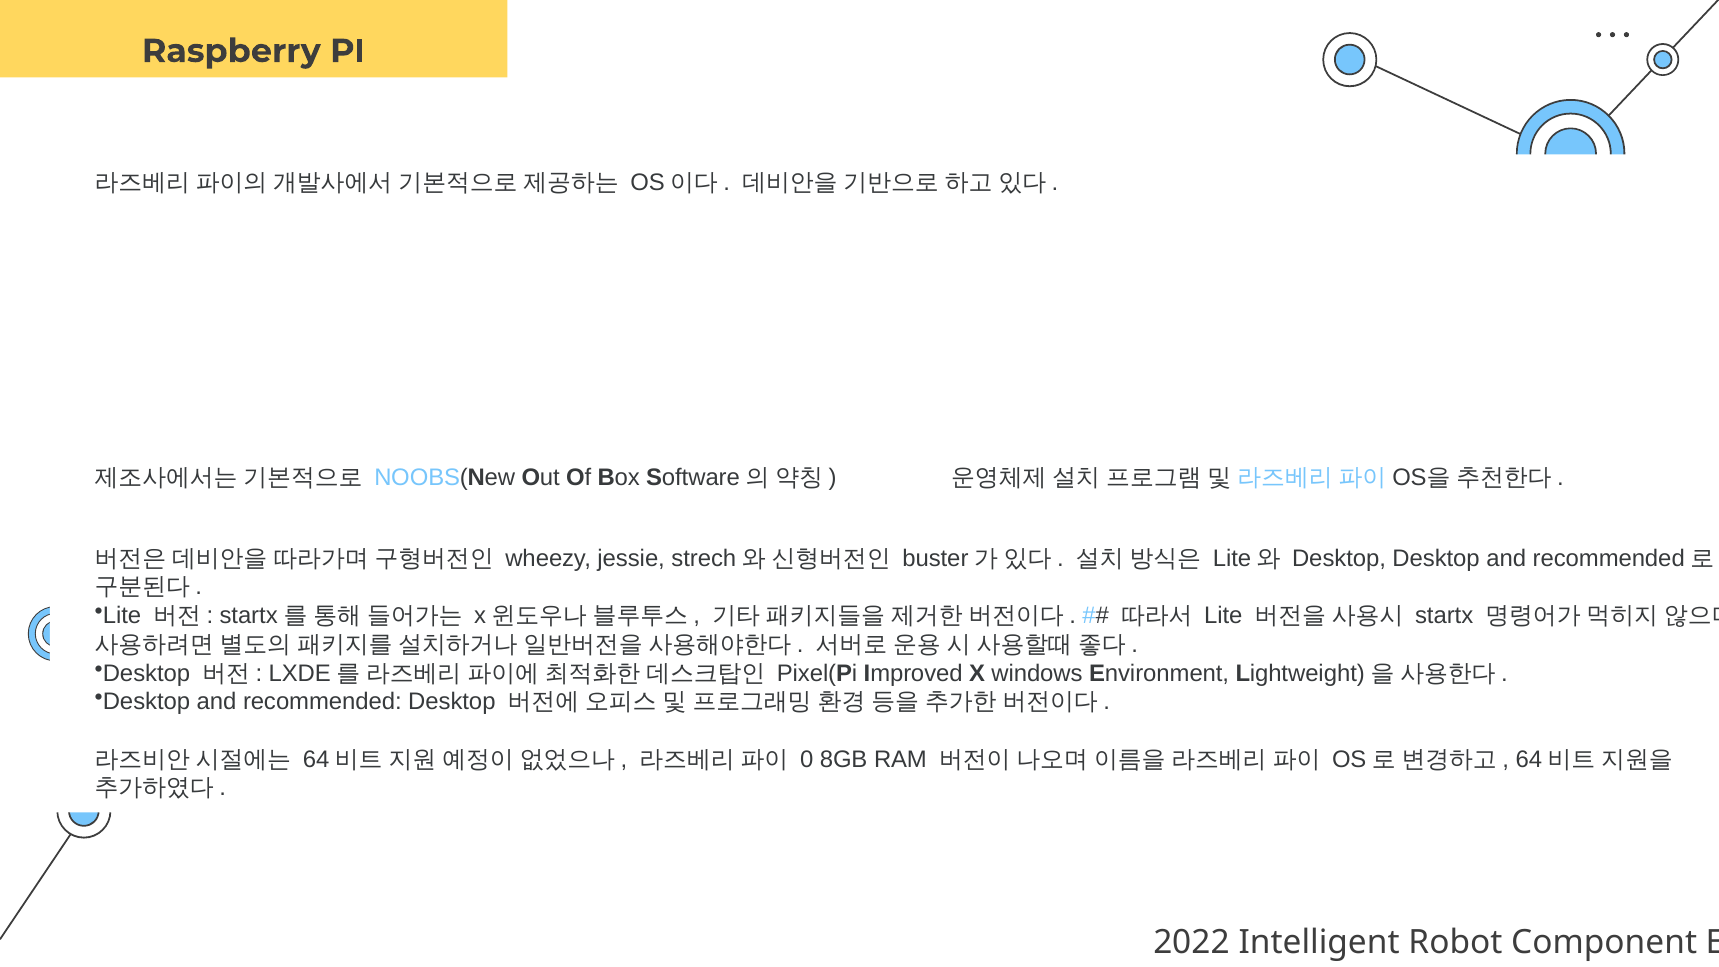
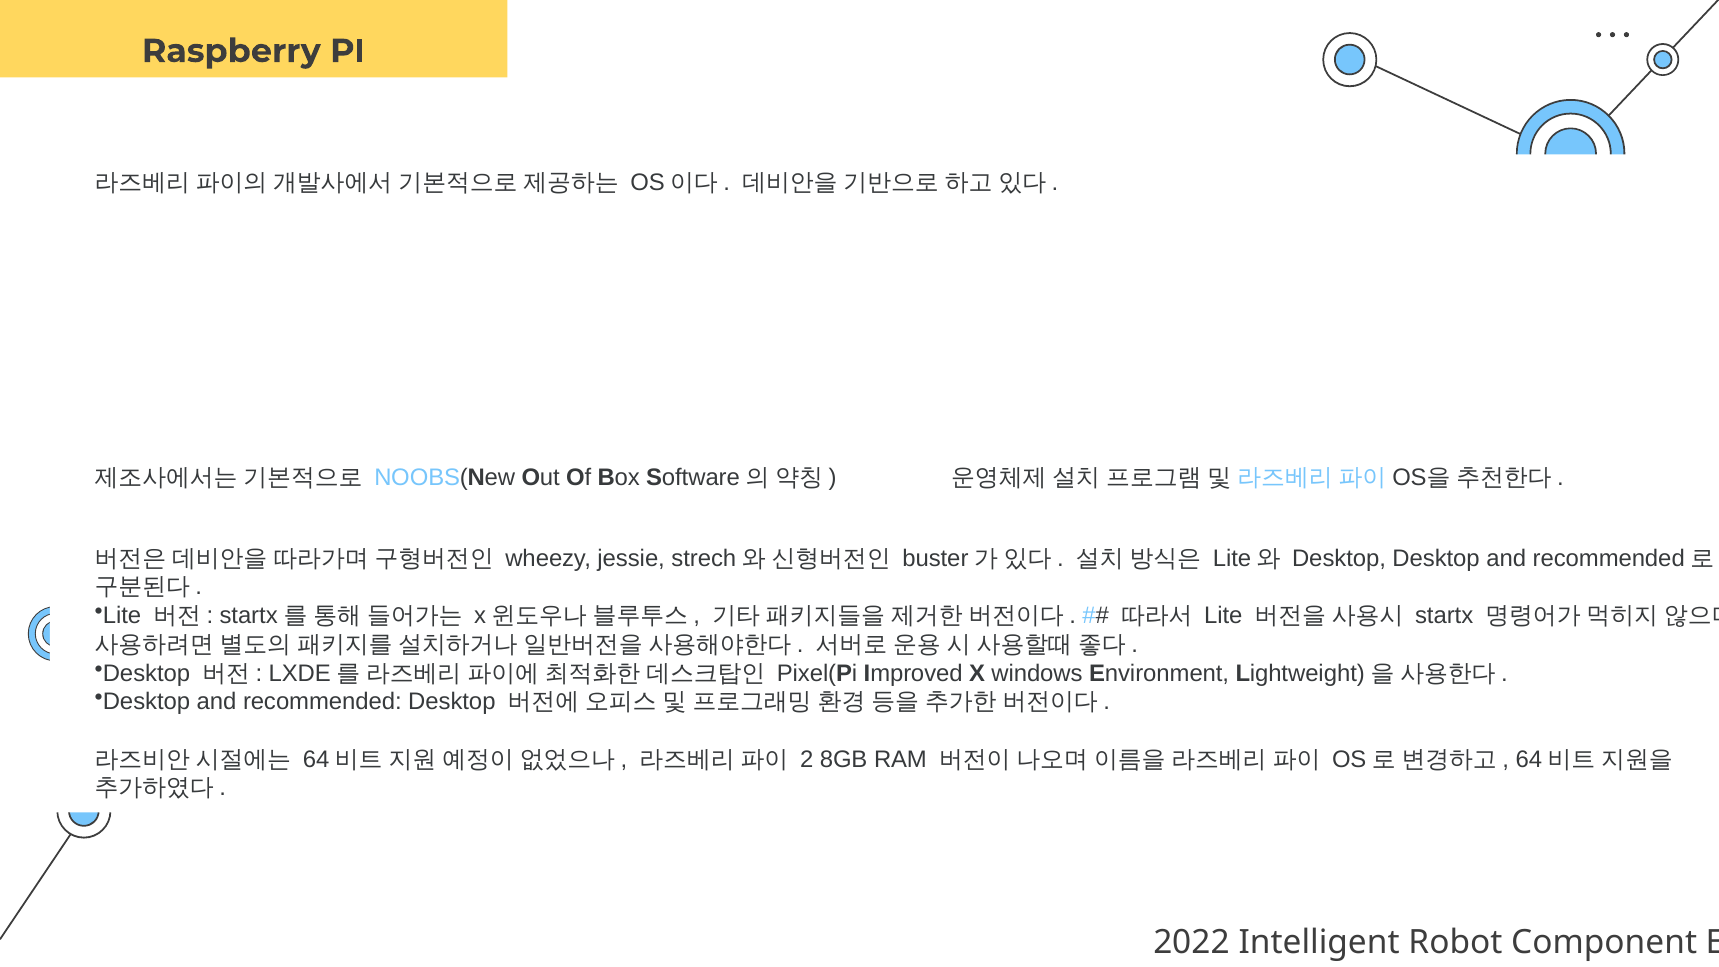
0: 0 -> 2
